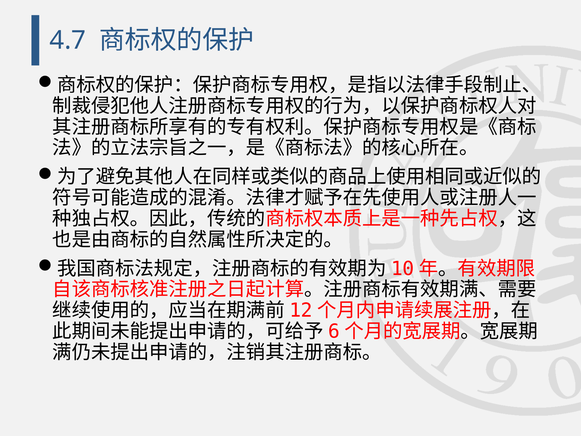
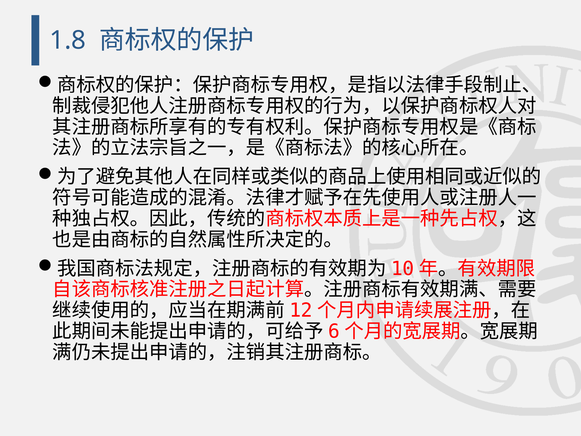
4.7: 4.7 -> 1.8
